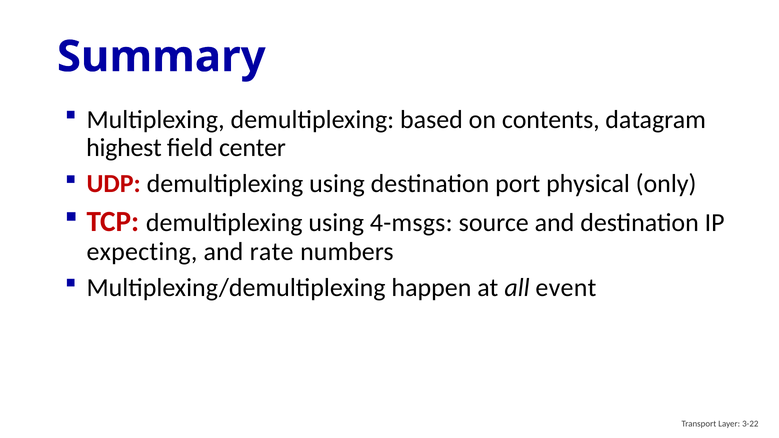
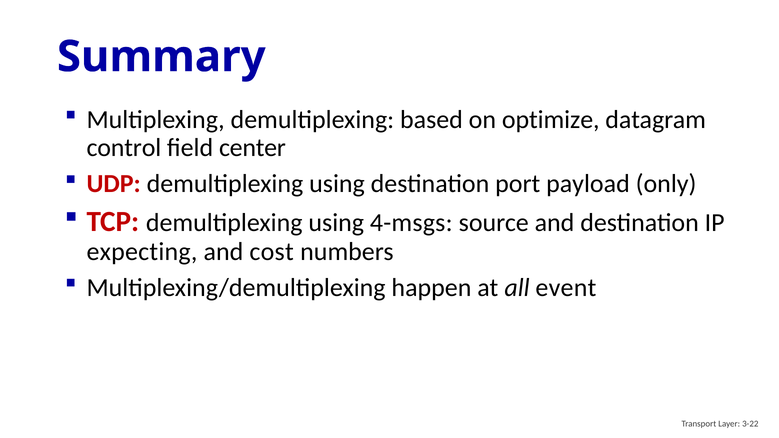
contents: contents -> optimize
highest: highest -> control
physical: physical -> payload
rate: rate -> cost
